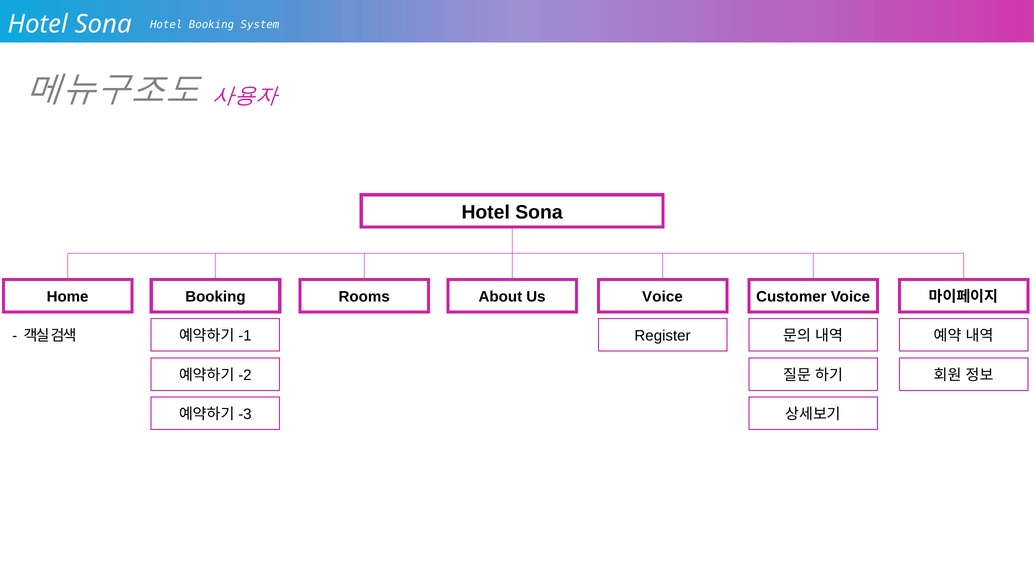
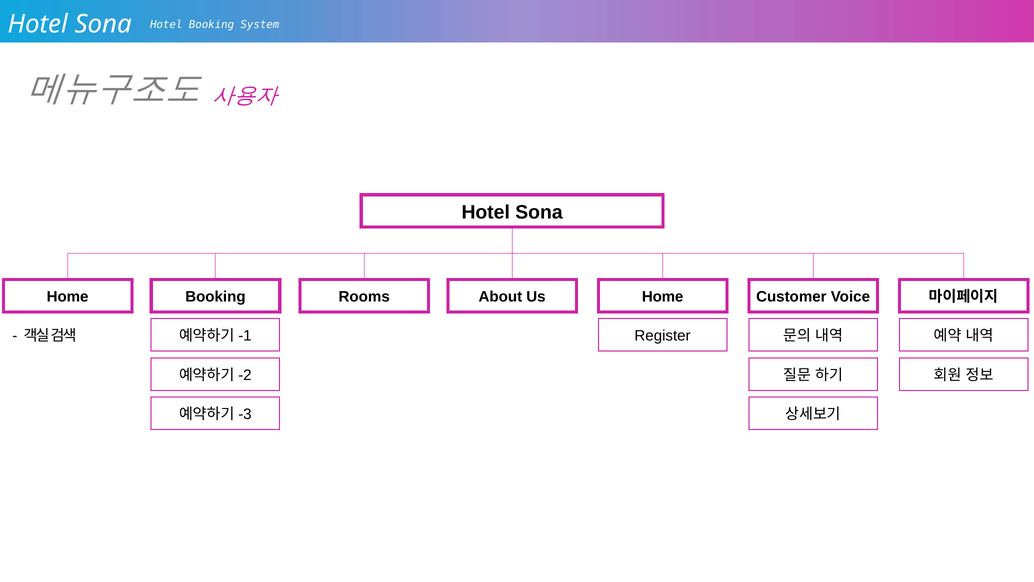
Us Voice: Voice -> Home
